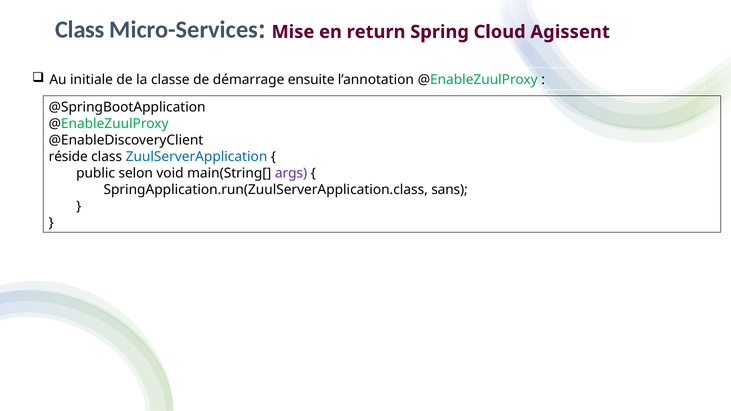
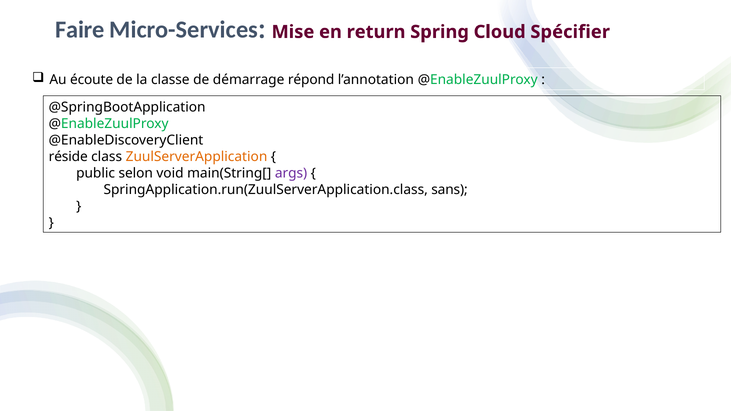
Class at (80, 30): Class -> Faire
Agissent: Agissent -> Spécifier
initiale: initiale -> écoute
ensuite: ensuite -> répond
ZuulServerApplication colour: blue -> orange
